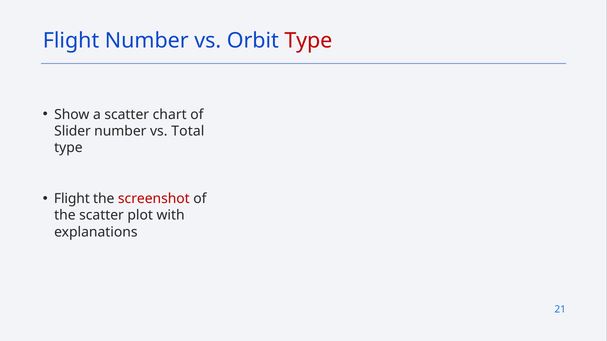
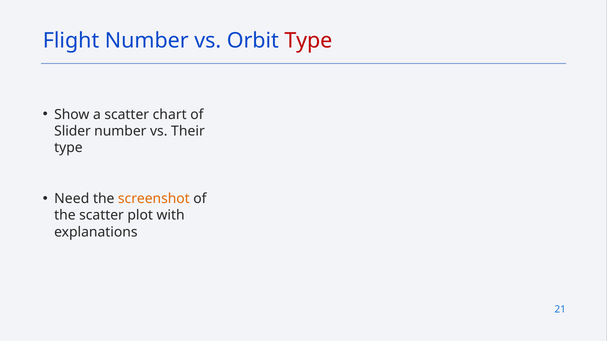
Total: Total -> Their
Flight at (72, 199): Flight -> Need
screenshot colour: red -> orange
